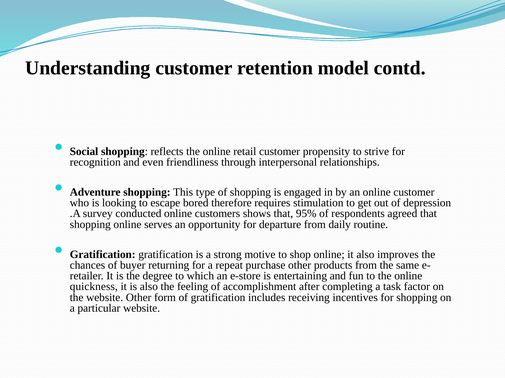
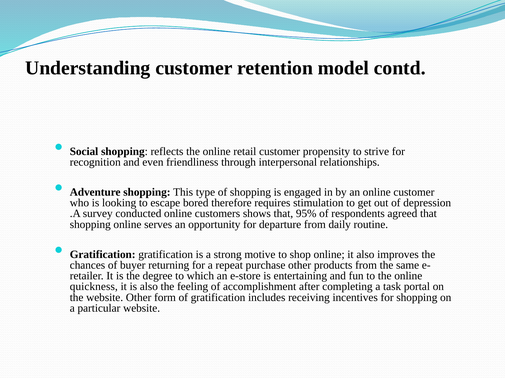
factor: factor -> portal
